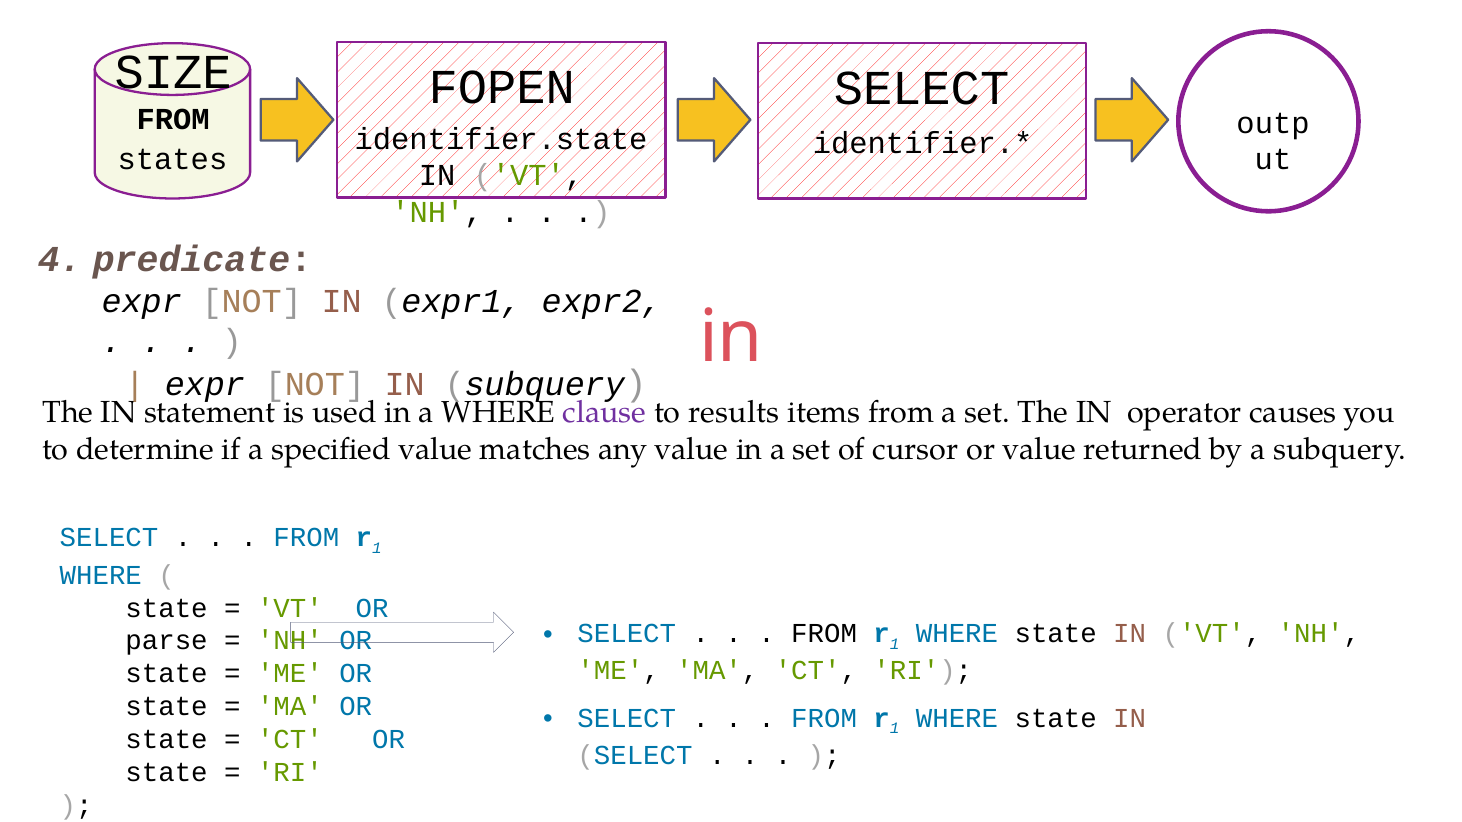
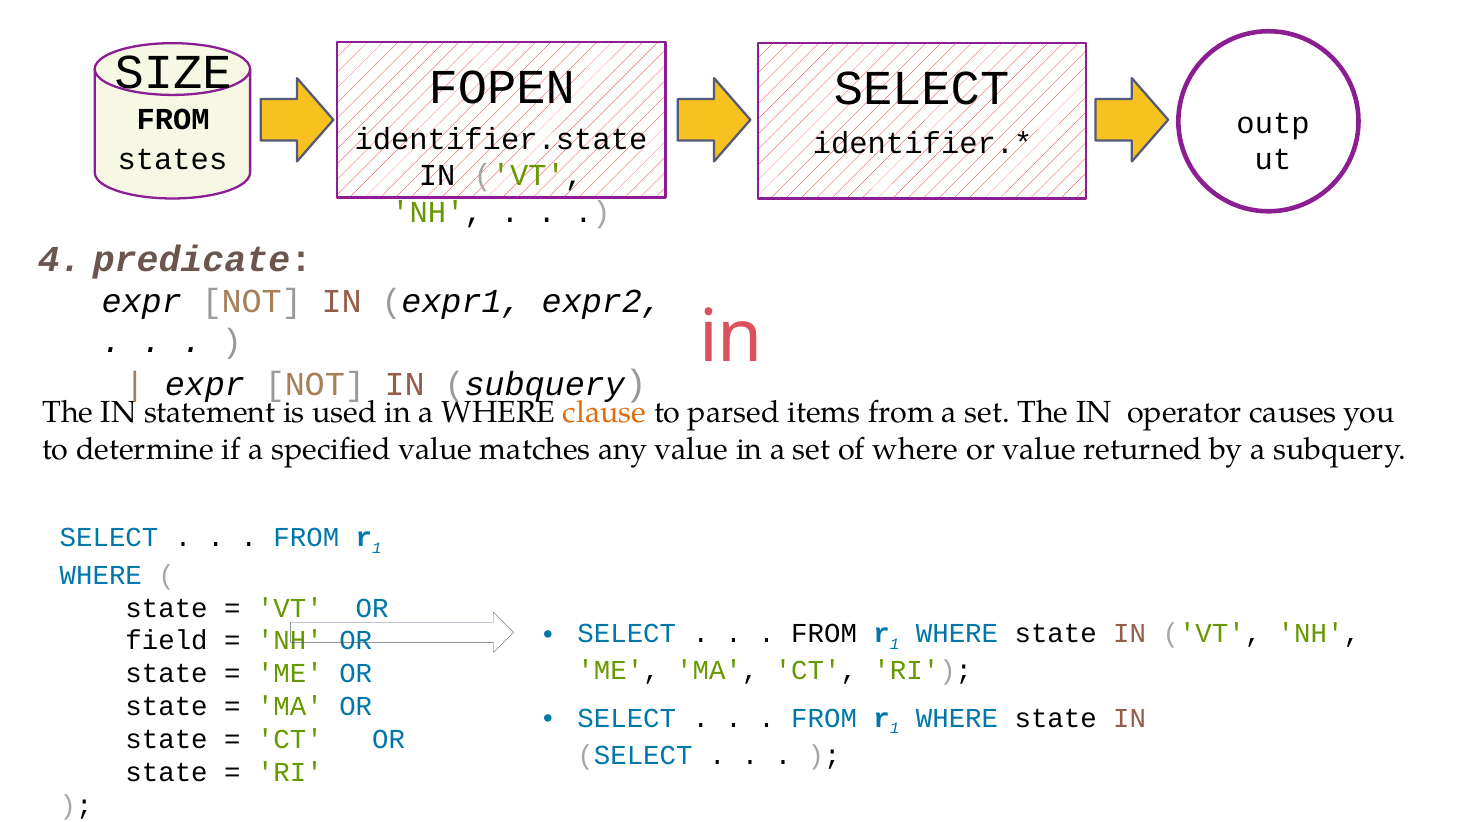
clause colour: purple -> orange
results: results -> parsed
of cursor: cursor -> where
parse: parse -> field
